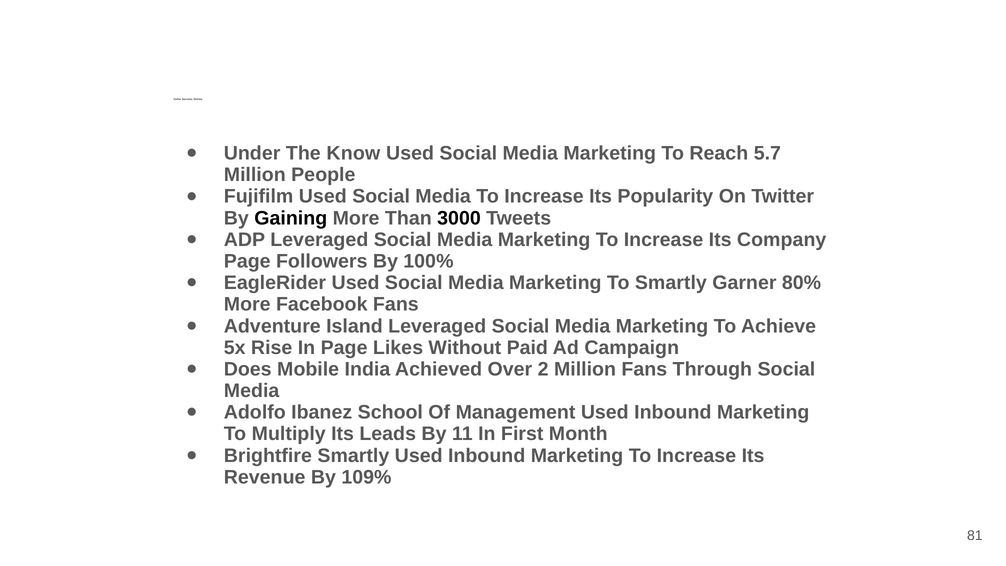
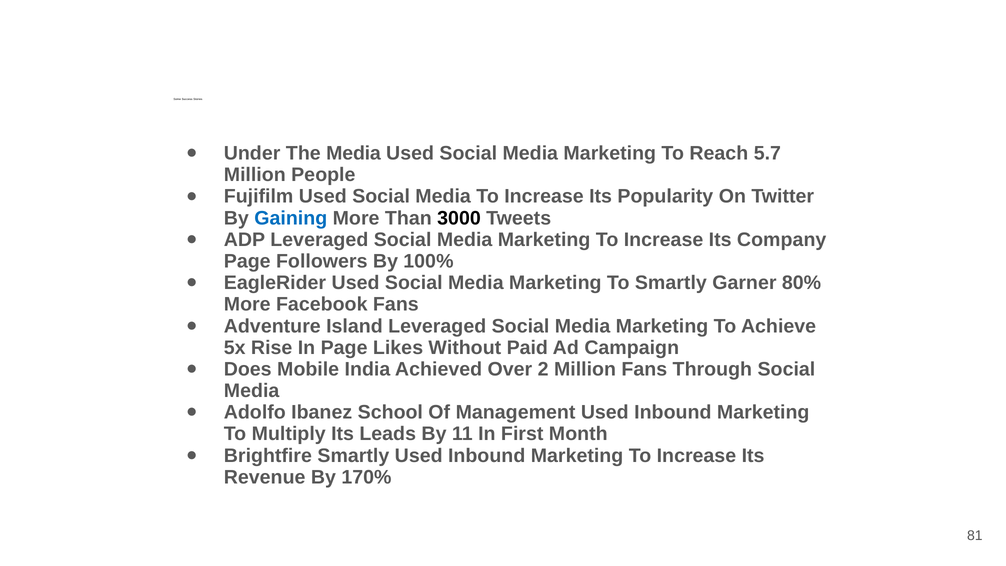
The Know: Know -> Media
Gaining colour: black -> blue
109%: 109% -> 170%
